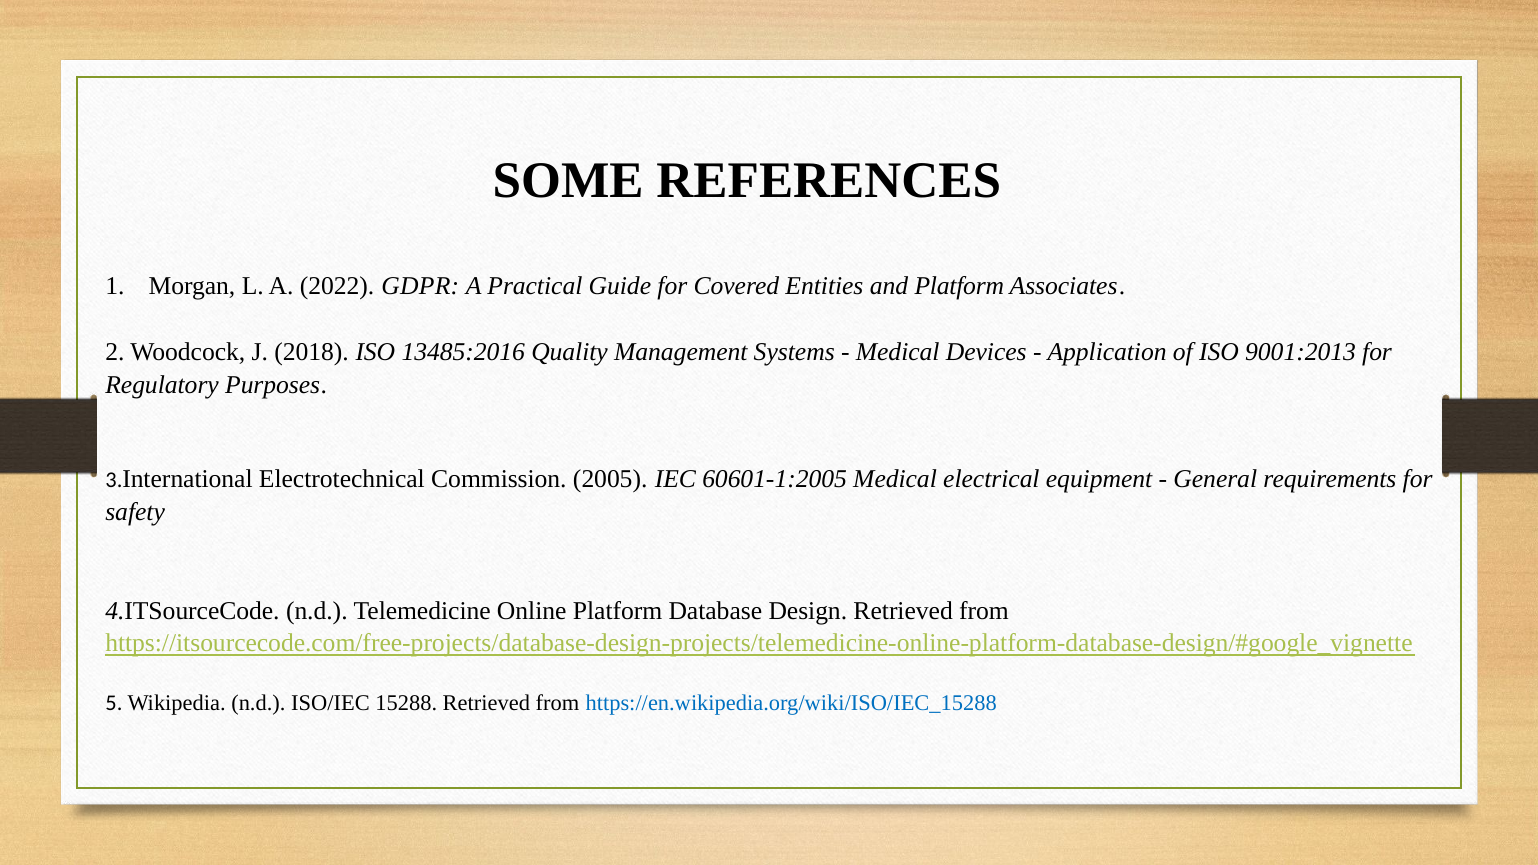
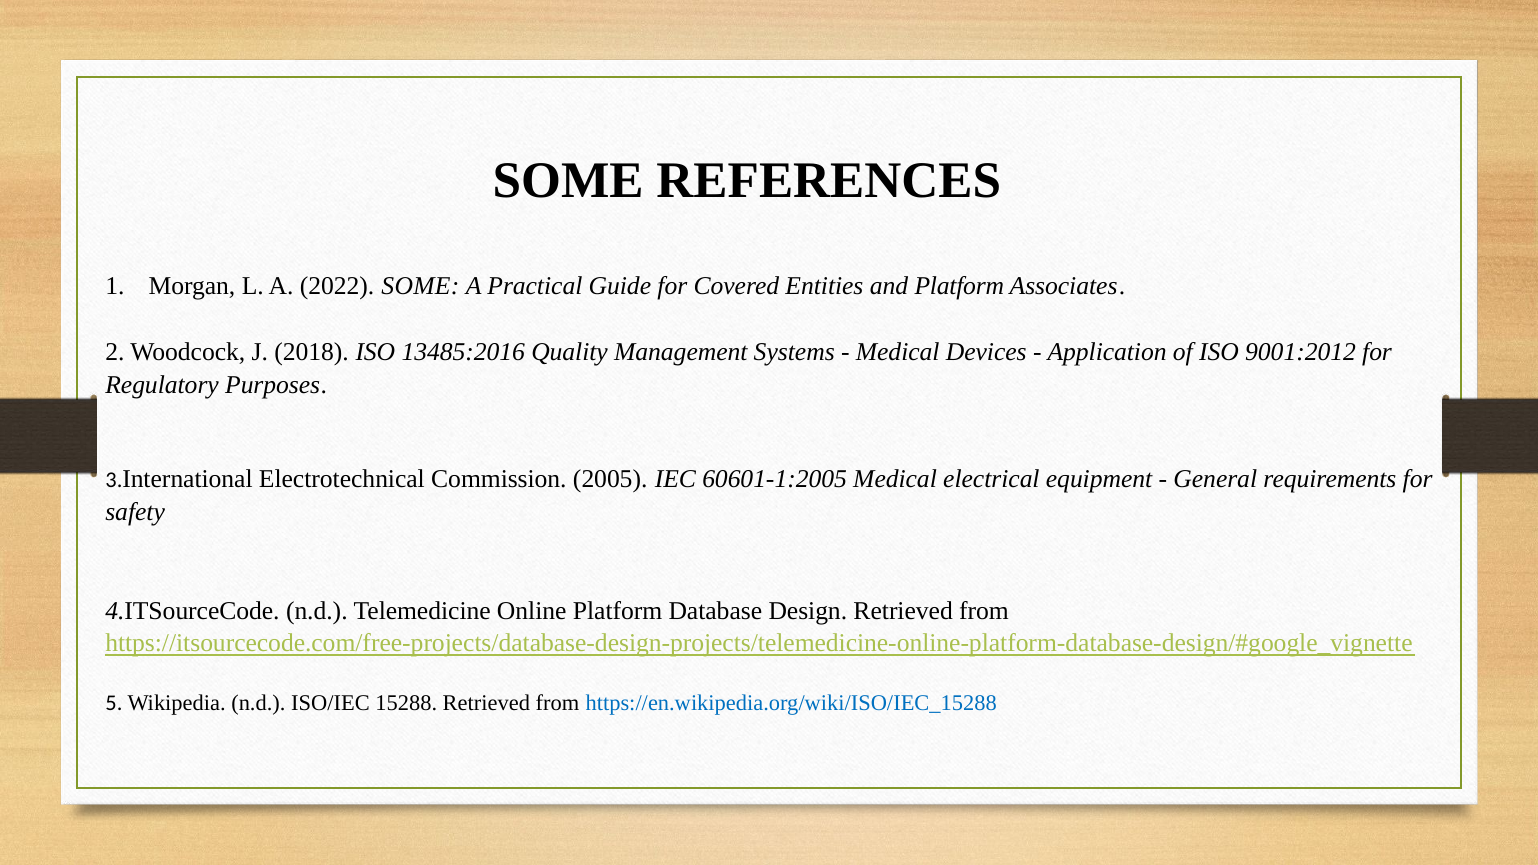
2022 GDPR: GDPR -> SOME
9001:2013: 9001:2013 -> 9001:2012
